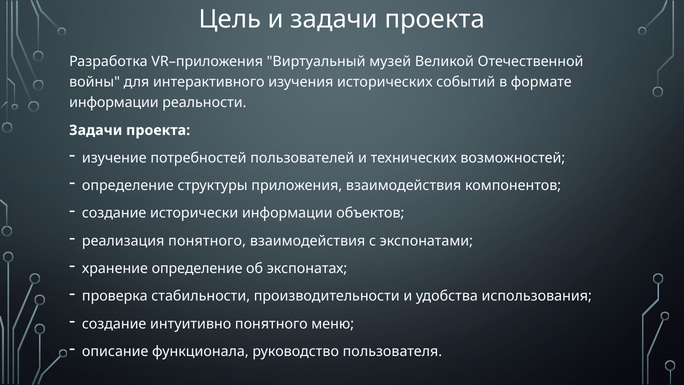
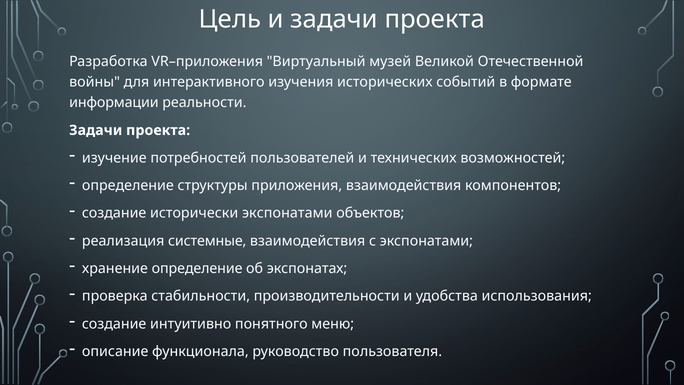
исторически информации: информации -> экспонатами
реализация понятного: понятного -> системные
